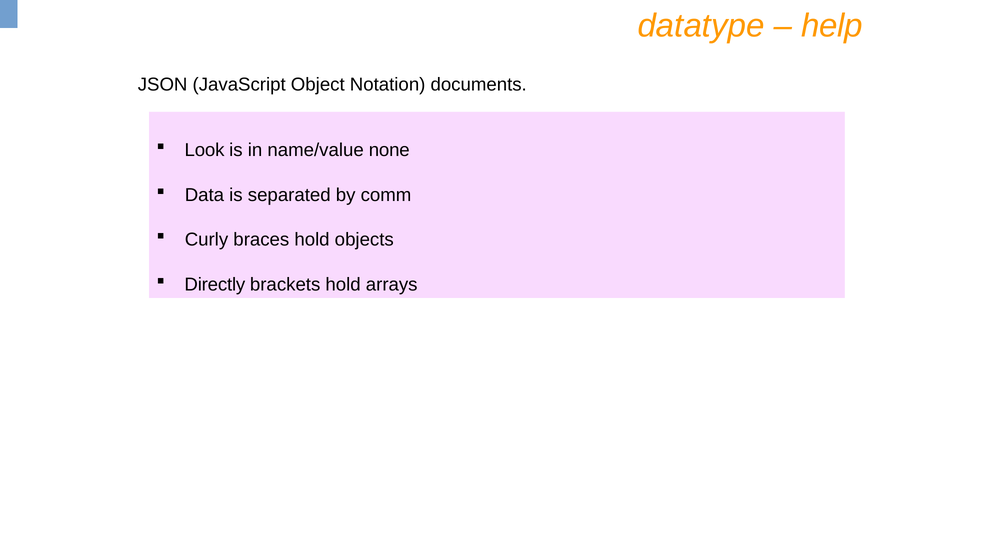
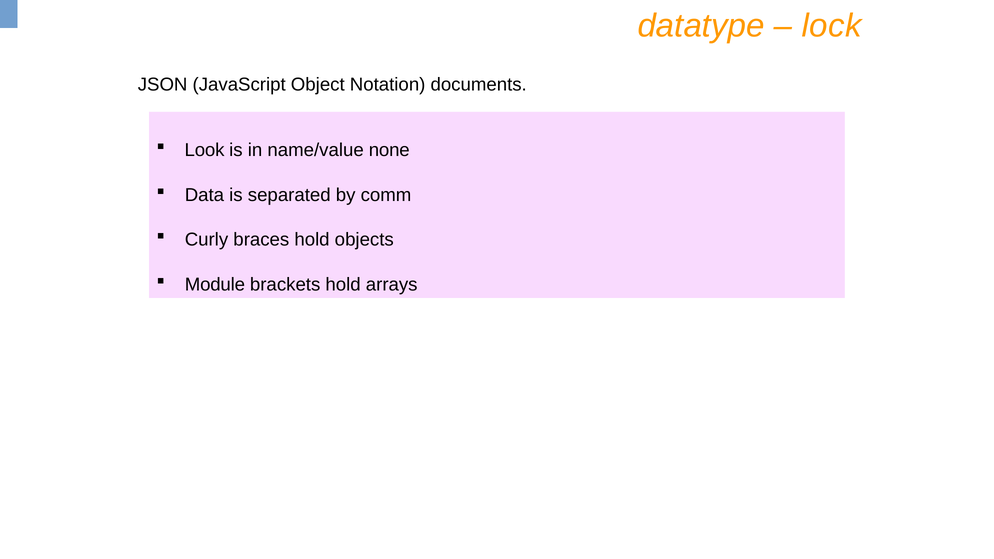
help: help -> lock
Directly: Directly -> Module
